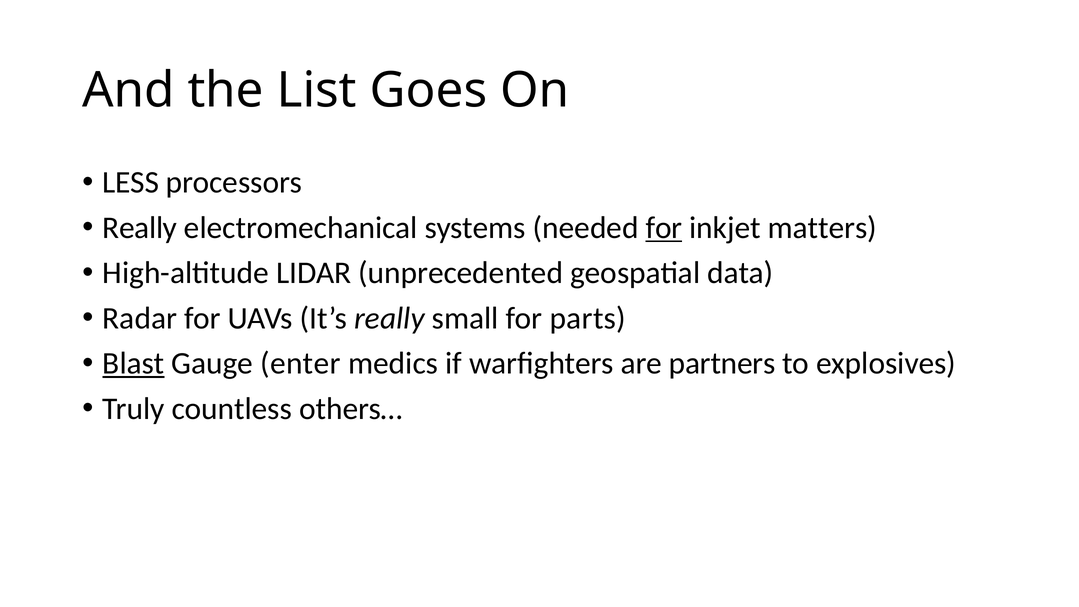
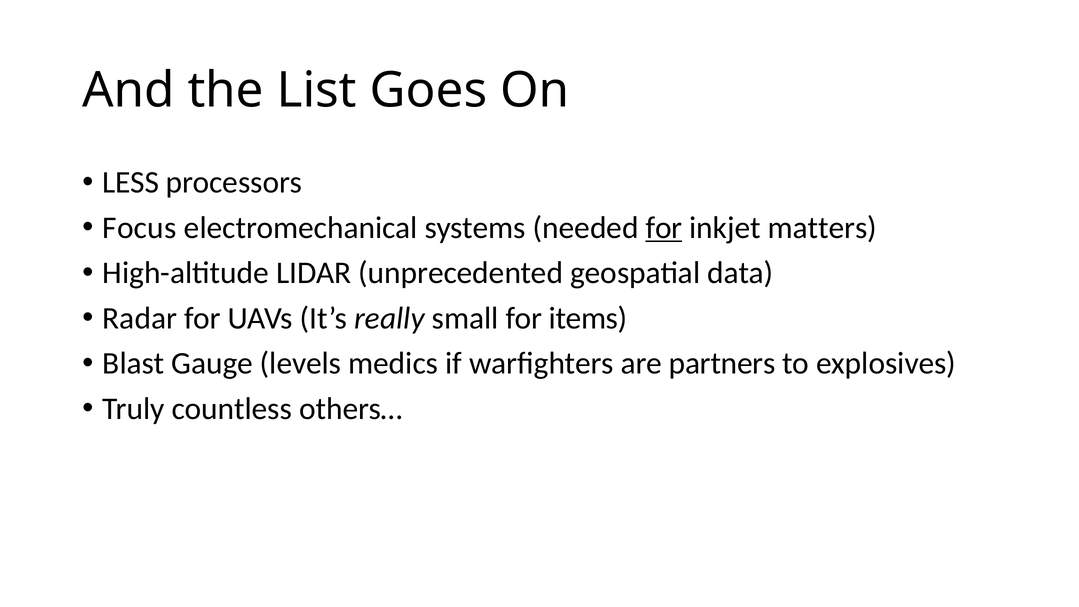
Really at (140, 228): Really -> Focus
parts: parts -> items
Blast underline: present -> none
enter: enter -> levels
